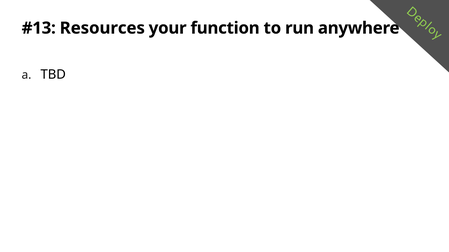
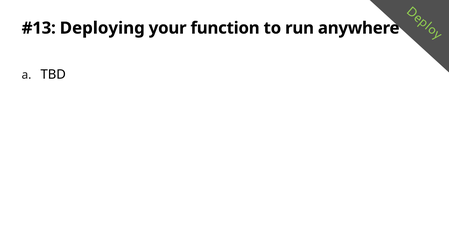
Resources: Resources -> Deploying
